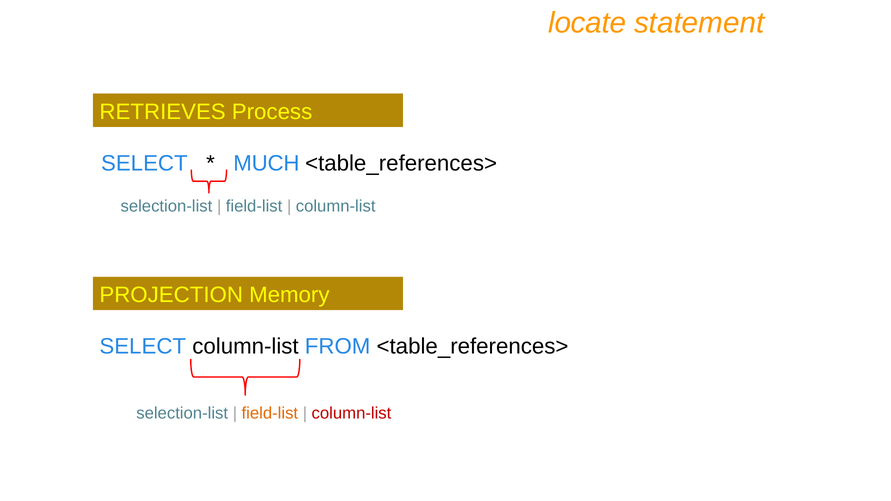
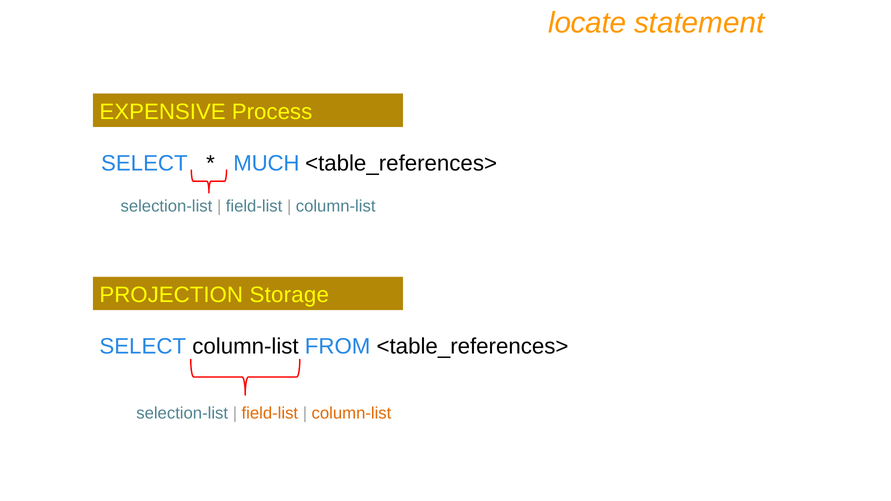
RETRIEVES: RETRIEVES -> EXPENSIVE
Memory: Memory -> Storage
column-list at (351, 413) colour: red -> orange
